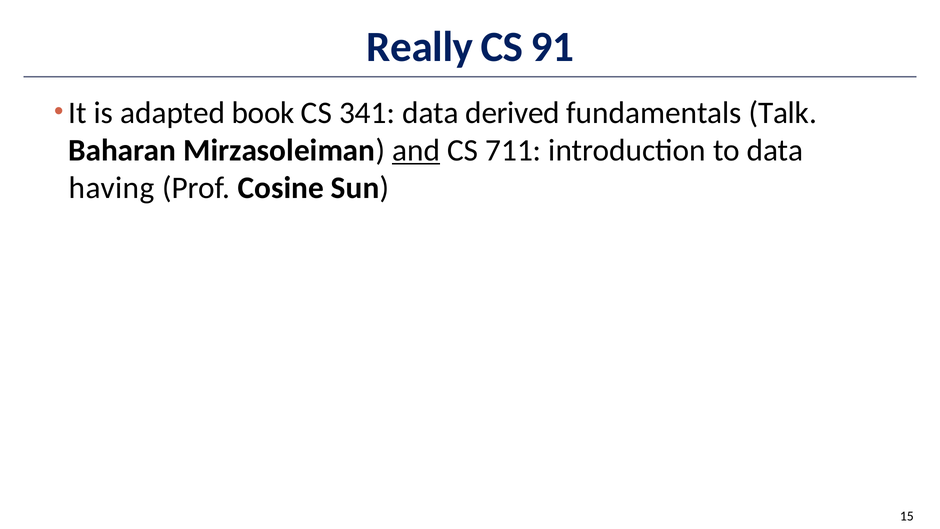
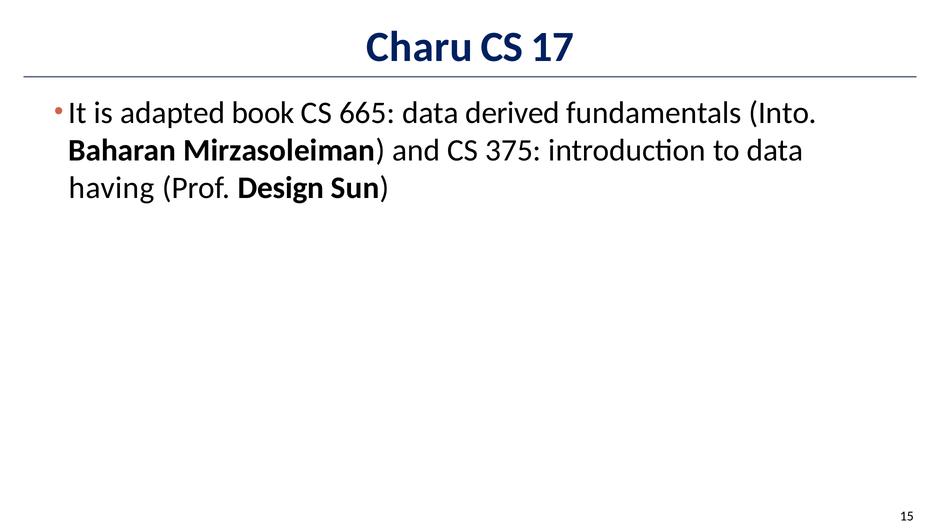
Really: Really -> Charu
91: 91 -> 17
341: 341 -> 665
Talk: Talk -> Into
and underline: present -> none
711: 711 -> 375
Cosine: Cosine -> Design
